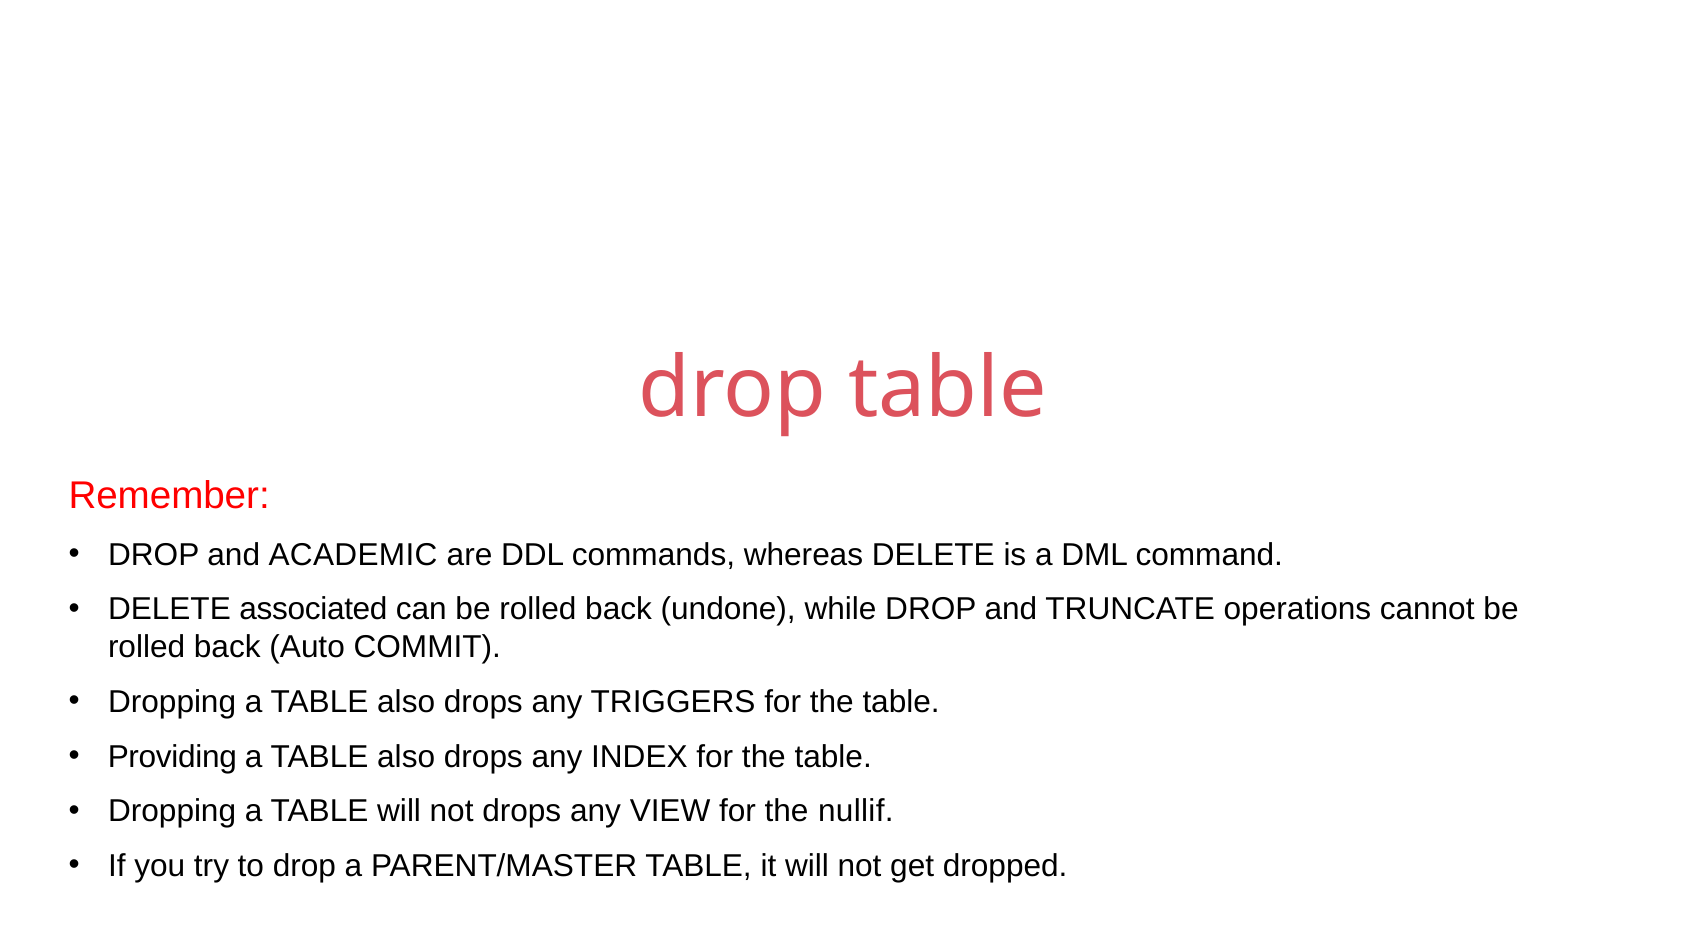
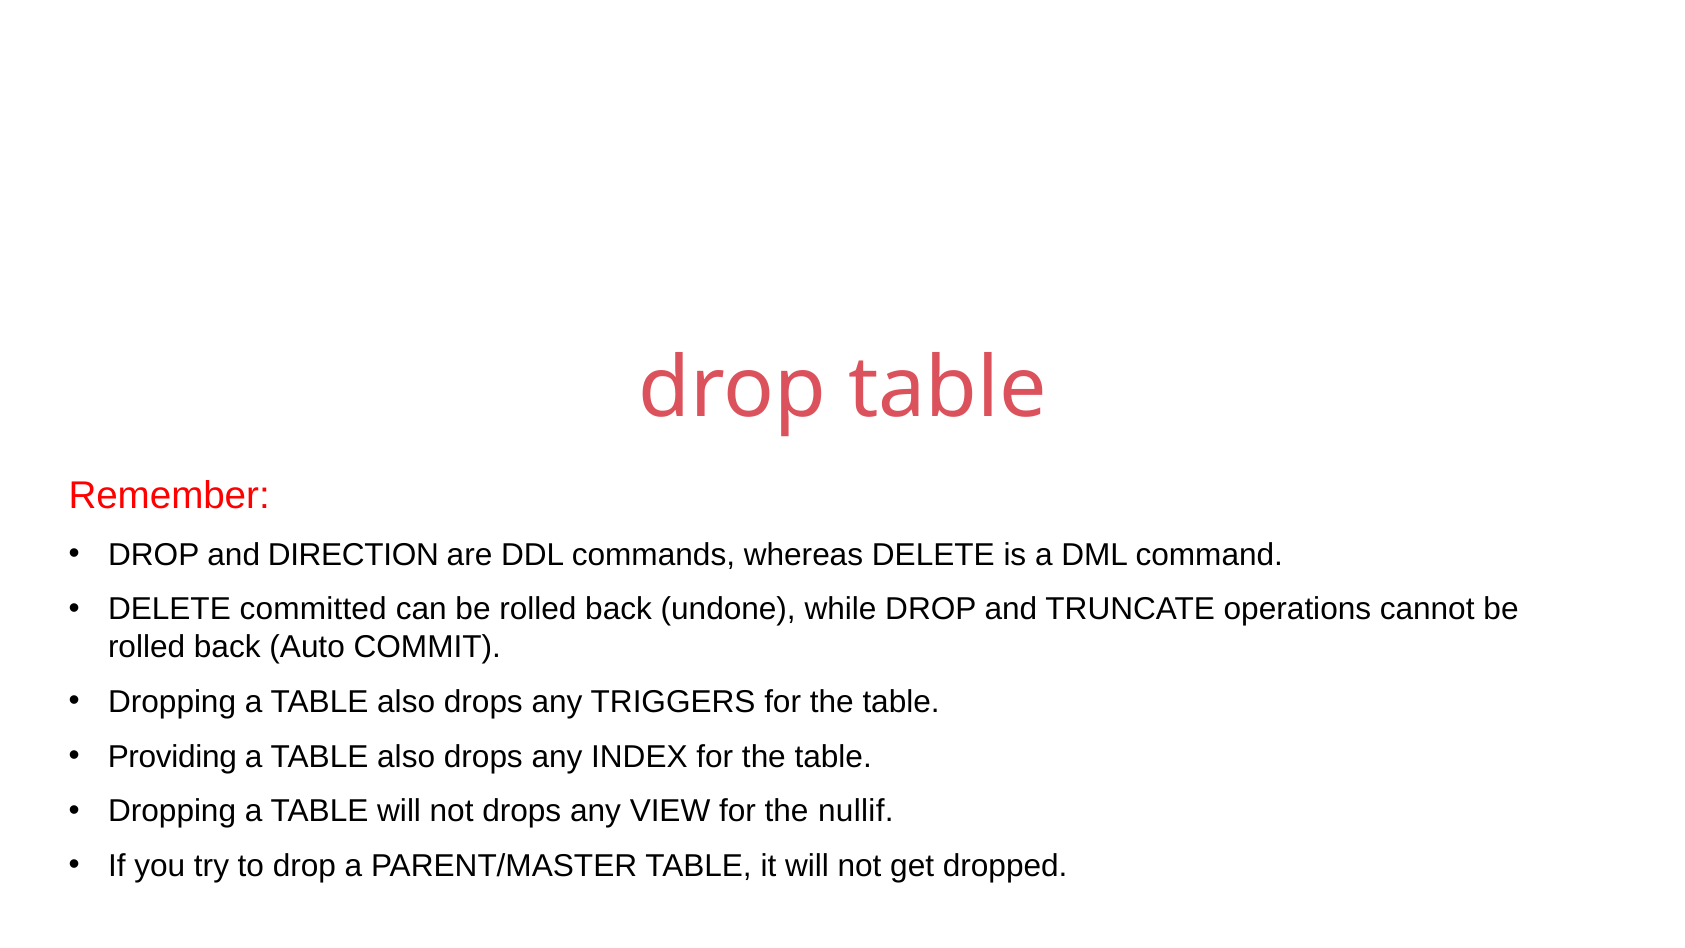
ACADEMIC: ACADEMIC -> DIRECTION
associated: associated -> committed
